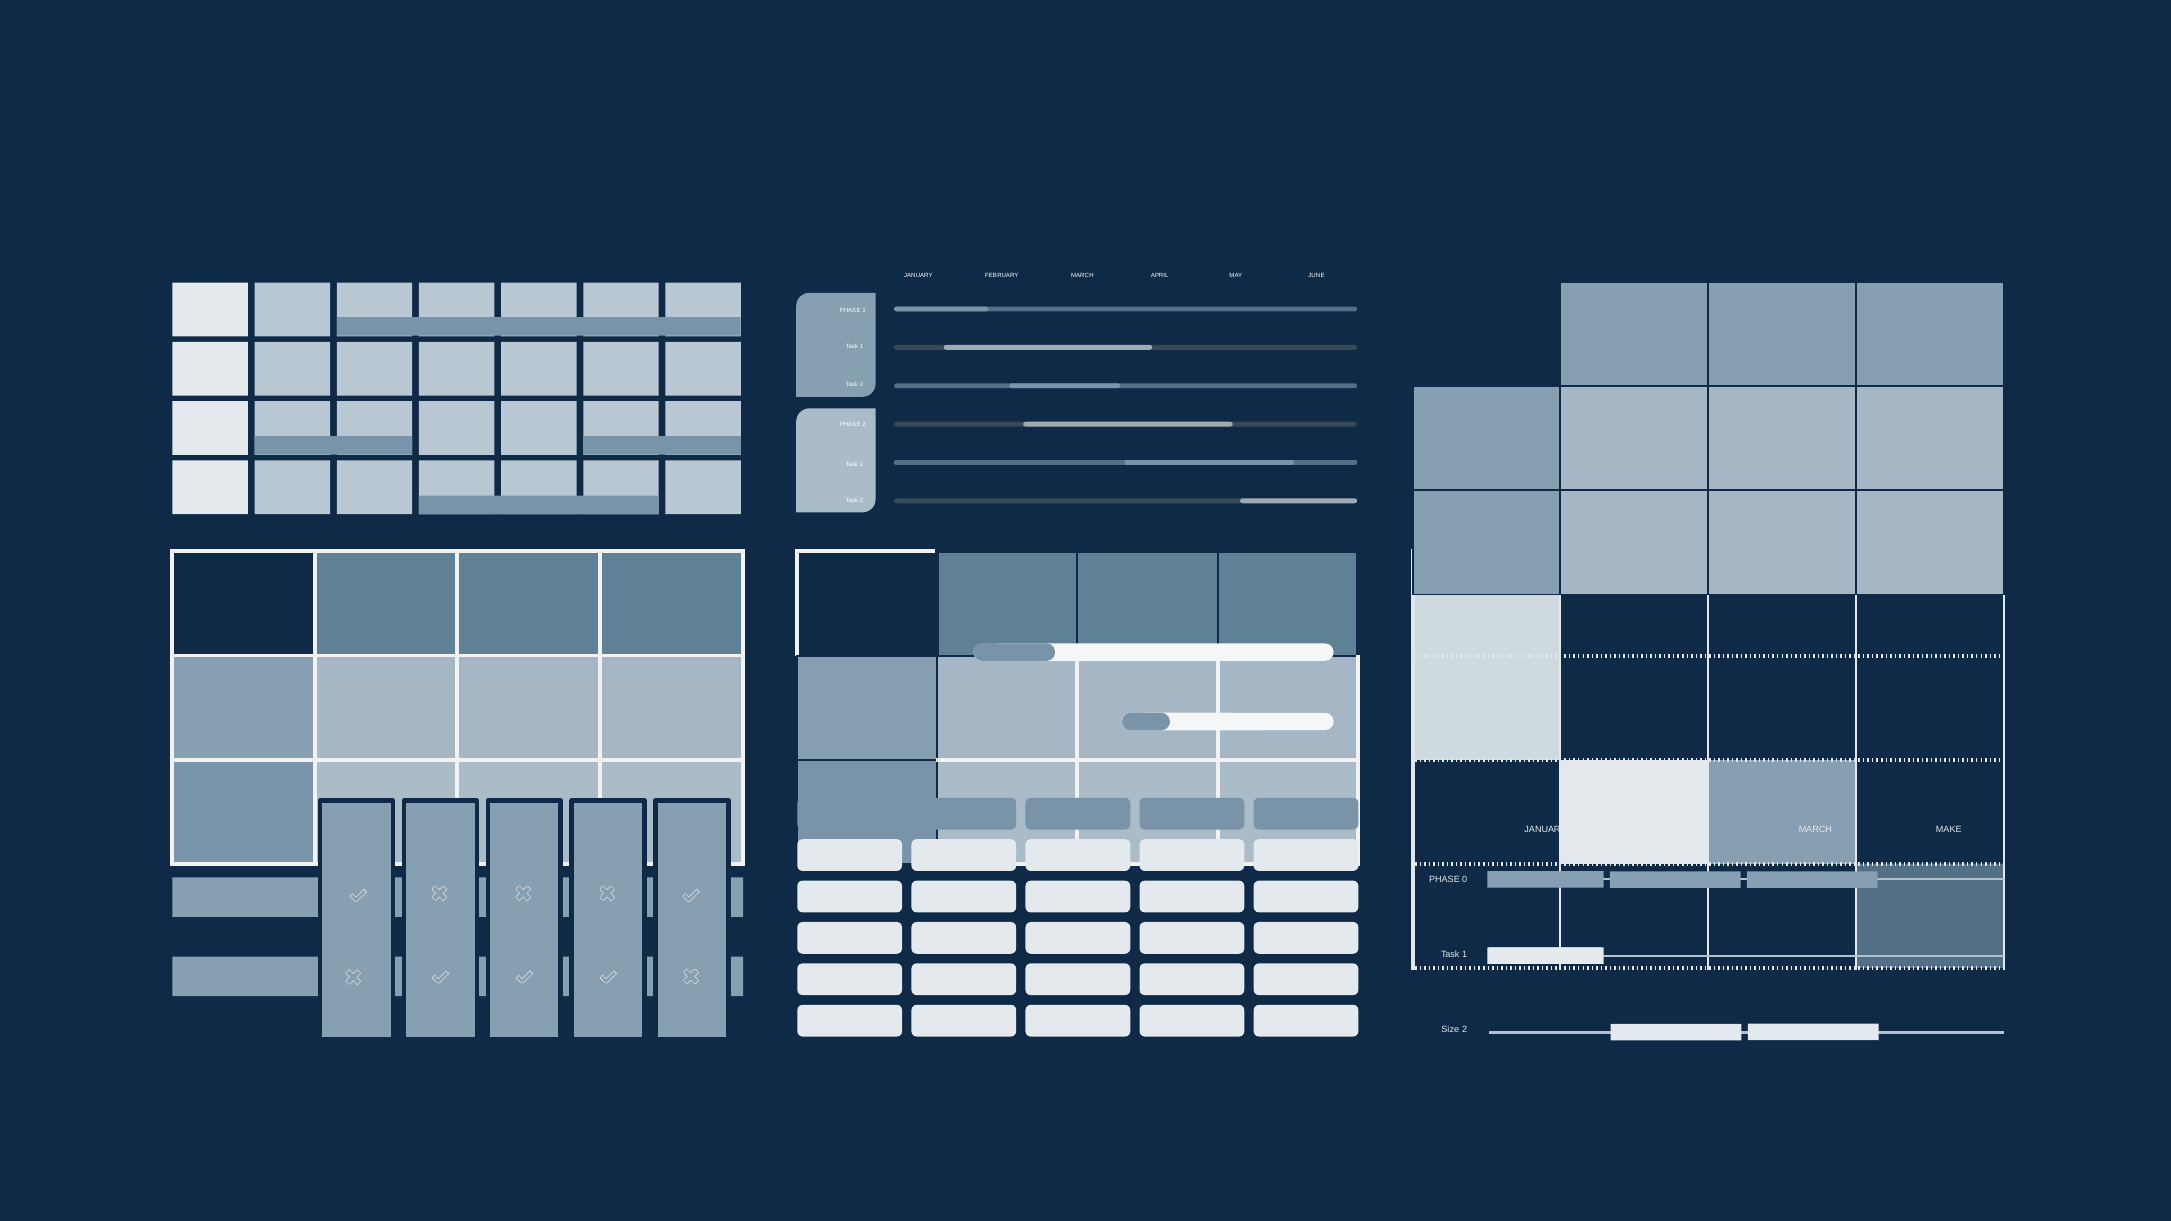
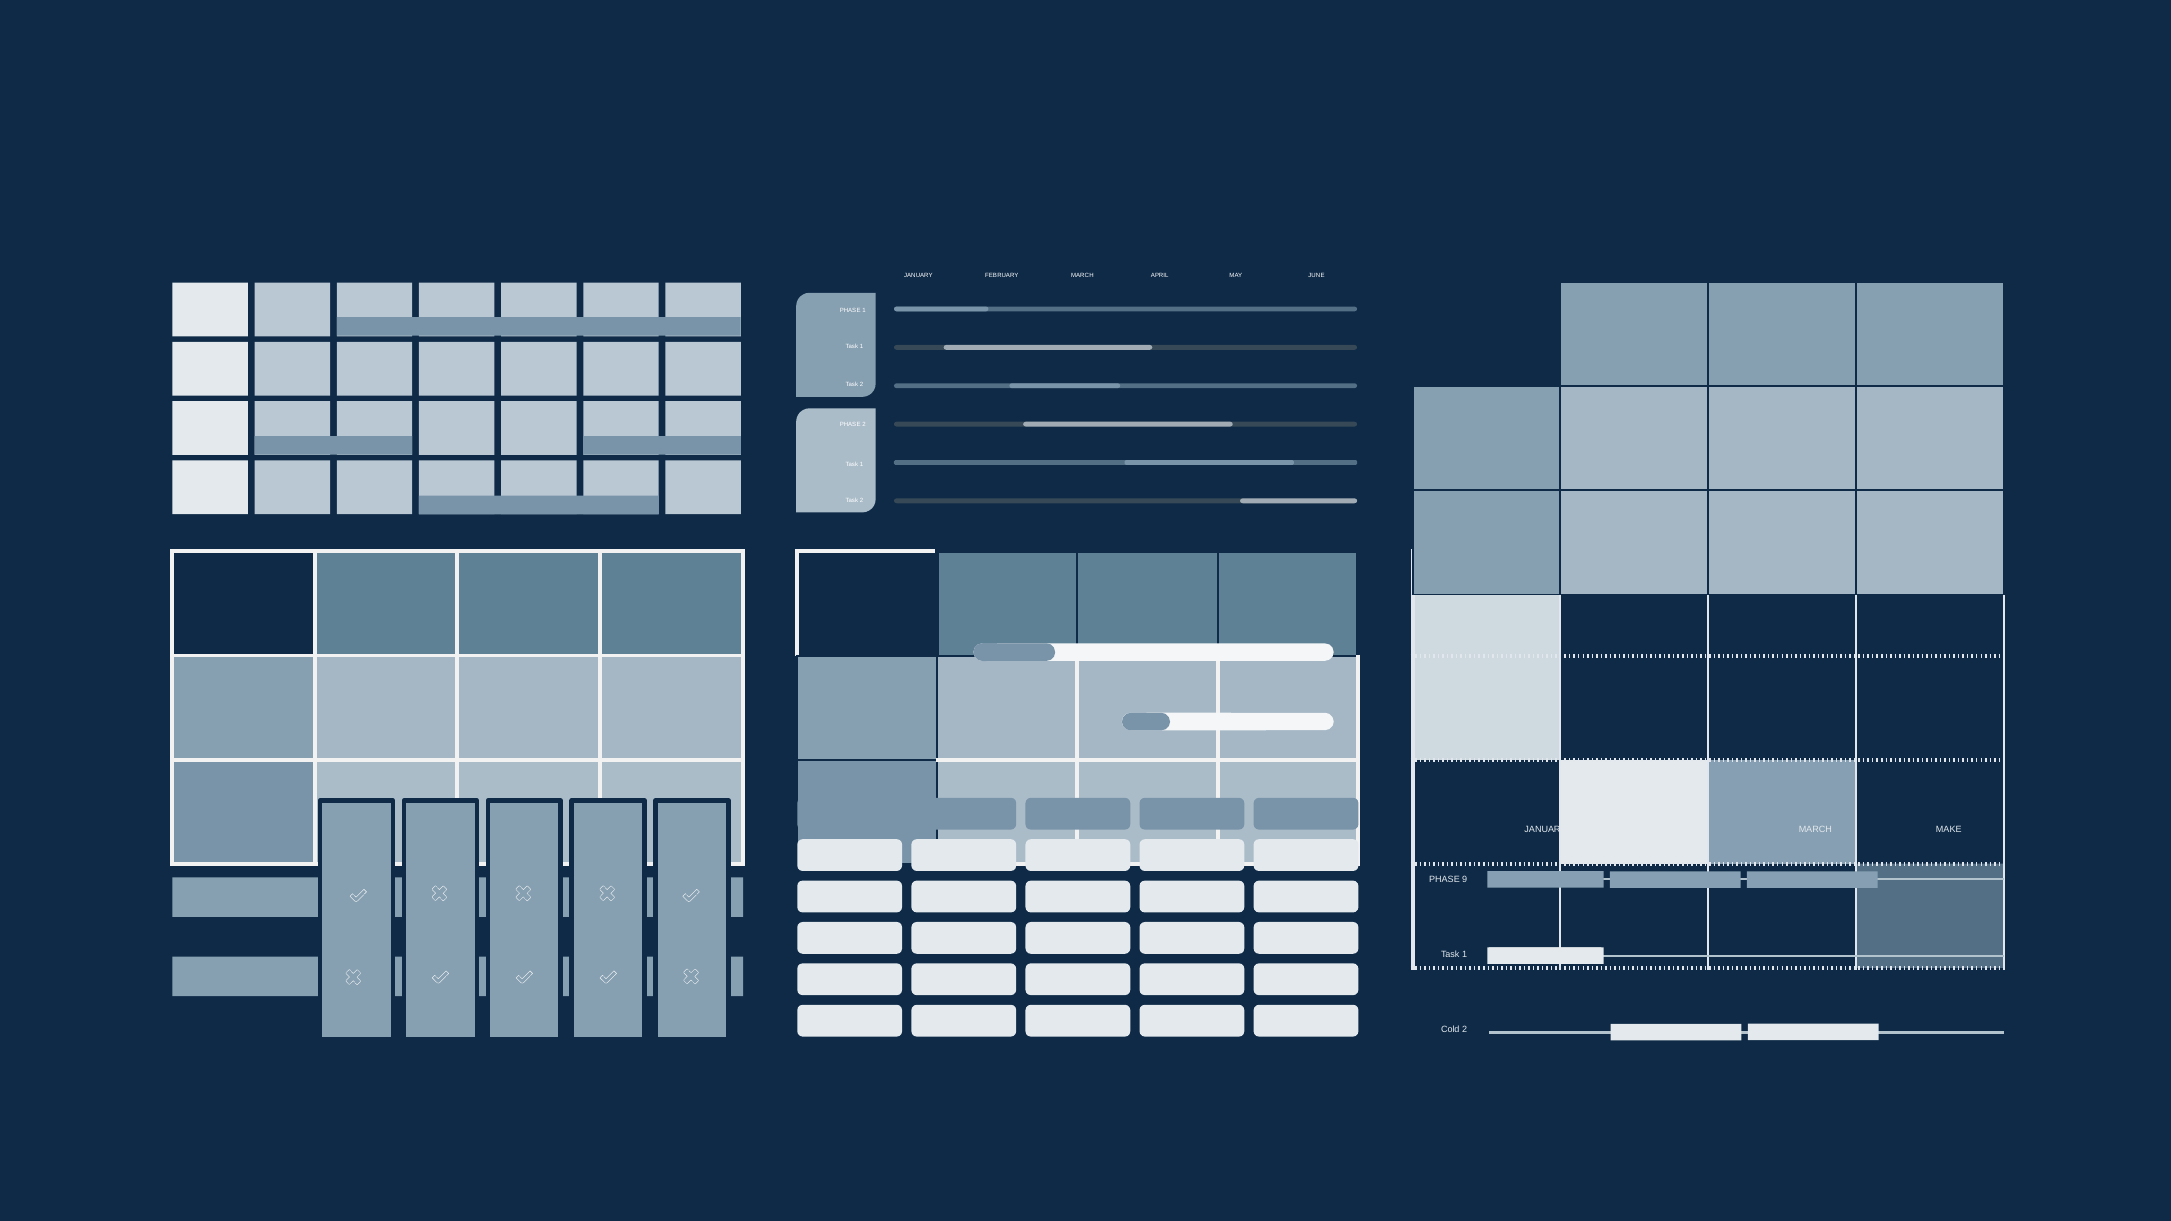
0: 0 -> 9
Size: Size -> Cold
